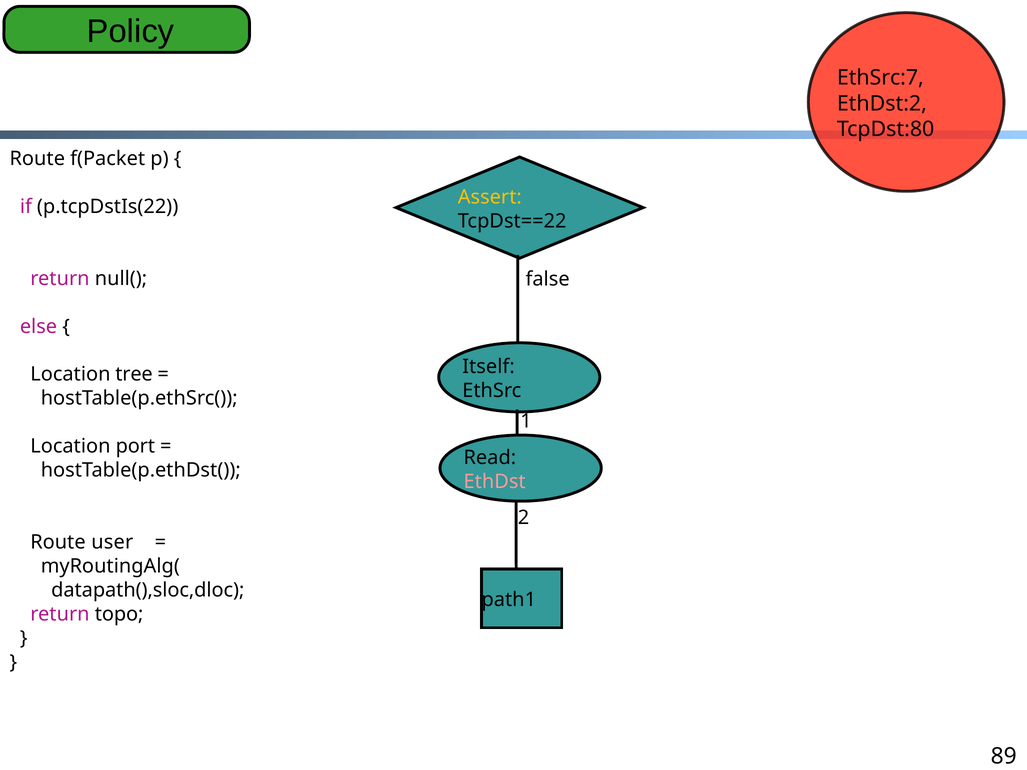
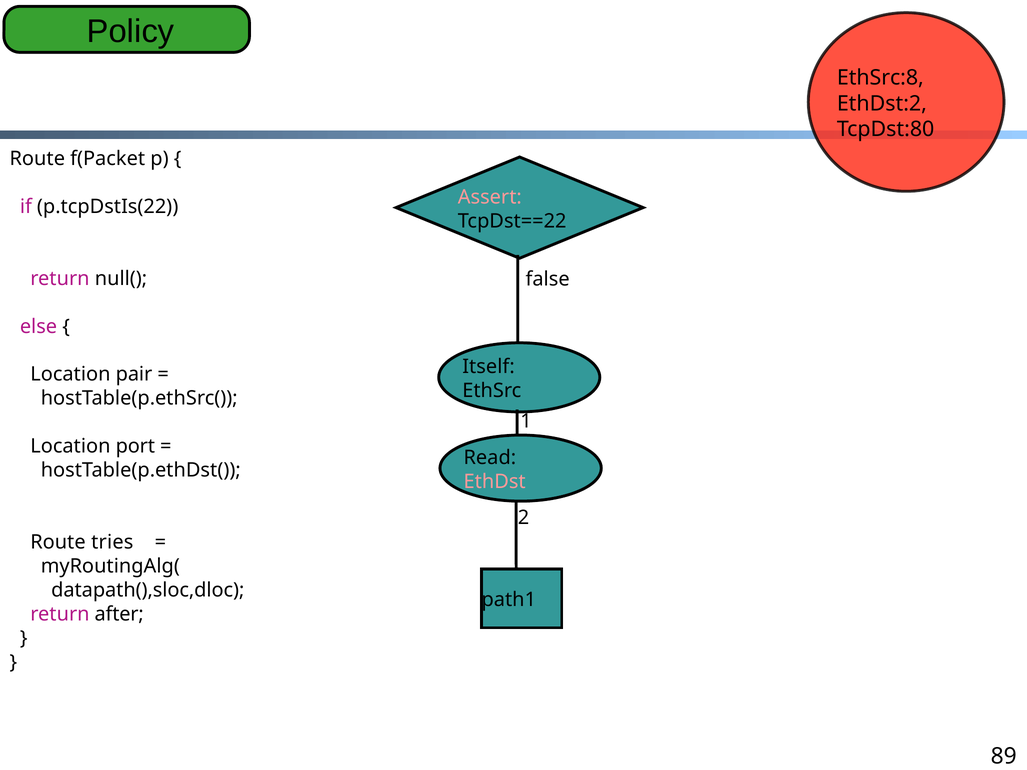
EthSrc:7: EthSrc:7 -> EthSrc:8
Assert colour: yellow -> pink
tree: tree -> pair
user: user -> tries
topo: topo -> after
